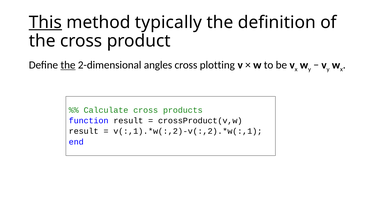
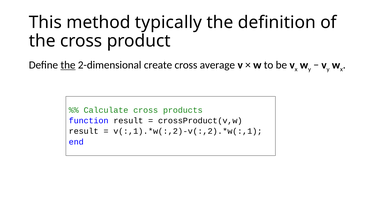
This underline: present -> none
angles: angles -> create
plotting: plotting -> average
